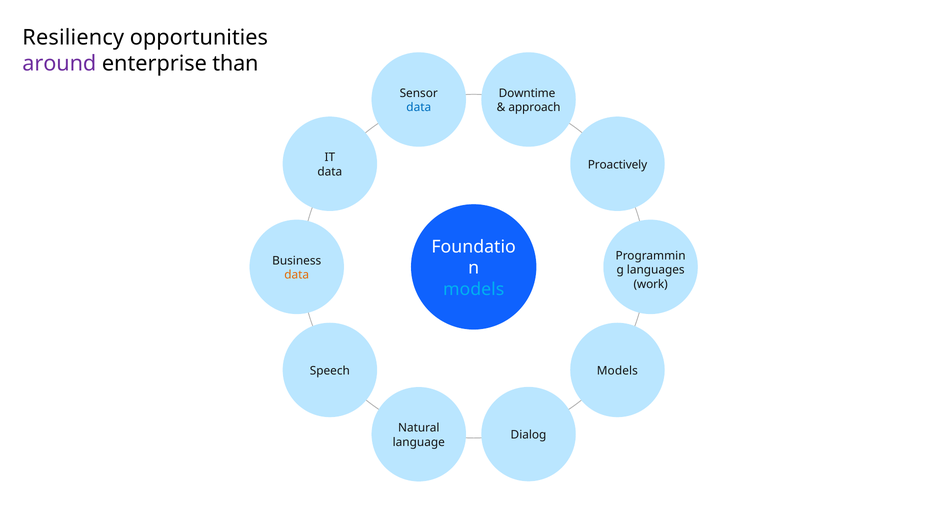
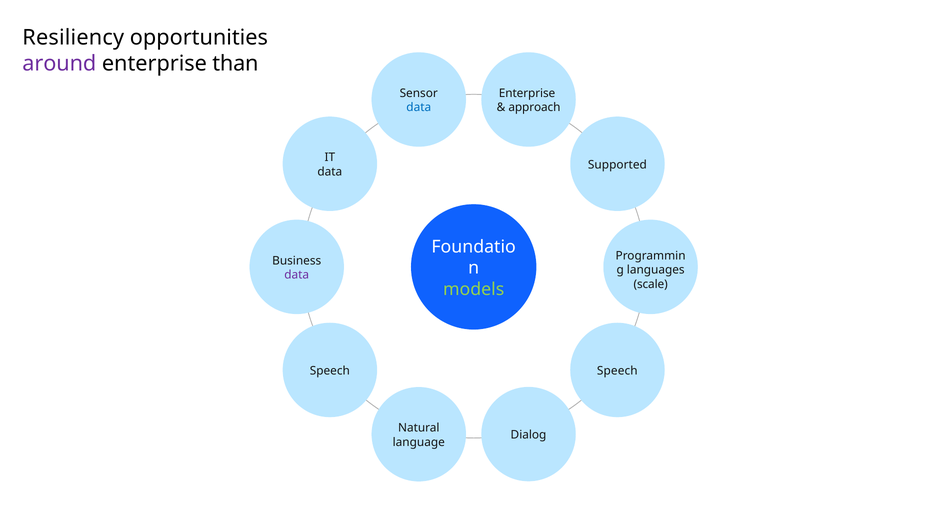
Downtime at (527, 93): Downtime -> Enterprise
Proactively: Proactively -> Supported
data at (297, 275) colour: orange -> purple
work: work -> scale
models at (474, 289) colour: light blue -> light green
Models at (617, 371): Models -> Speech
